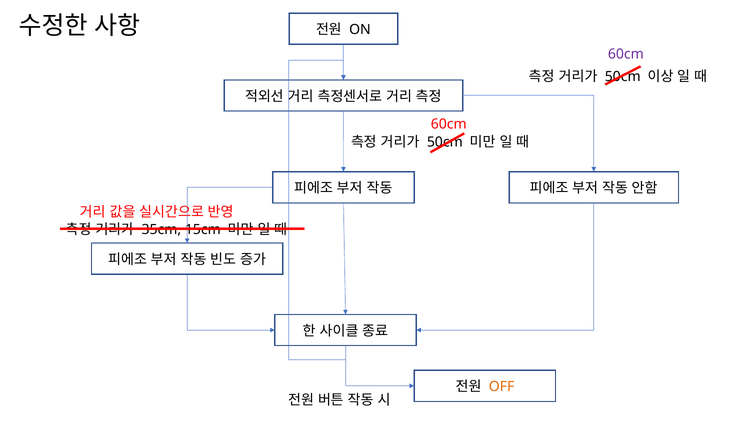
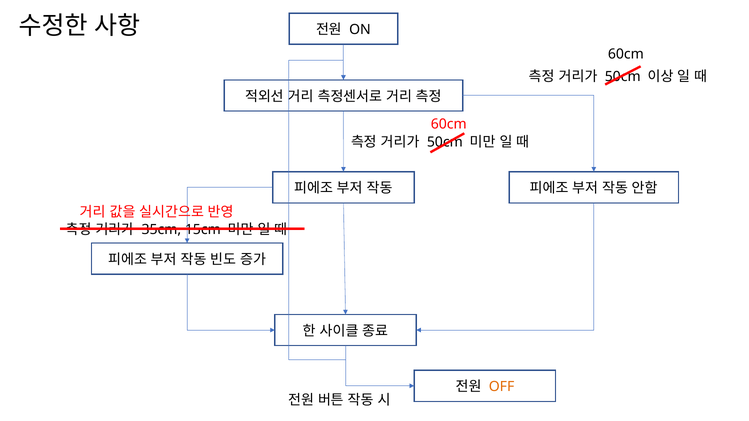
60cm at (626, 54) colour: purple -> black
